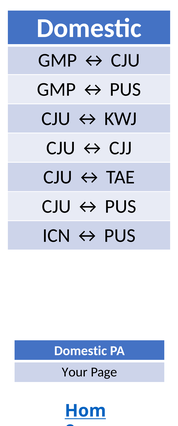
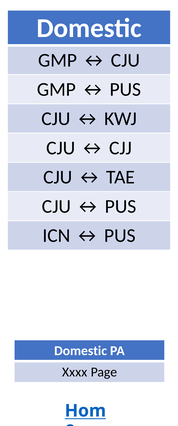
Your: Your -> Xxxx
